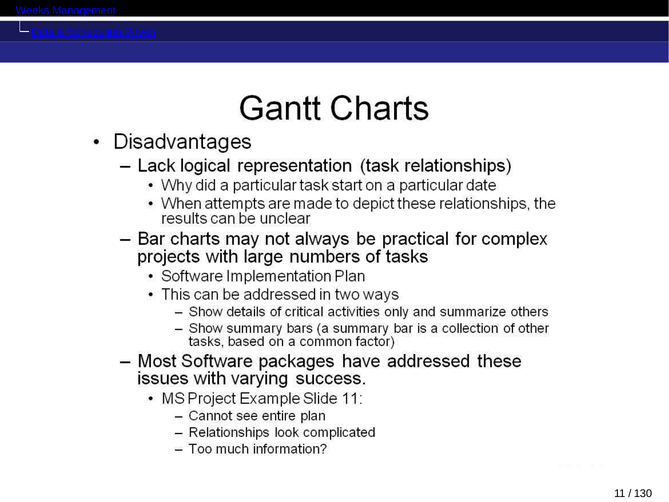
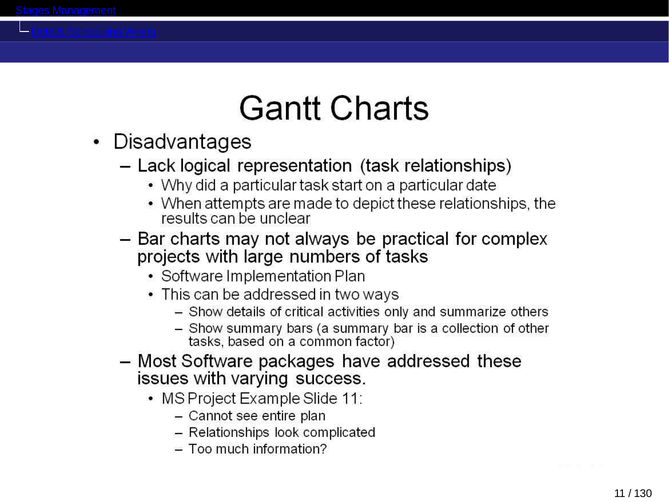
Weeks: Weeks -> Stages
Driven: Driven -> Wrong
